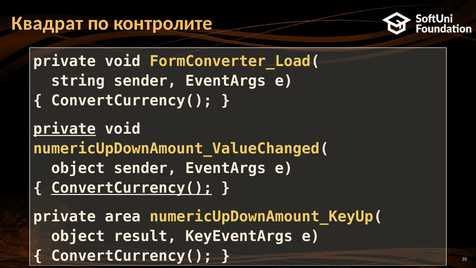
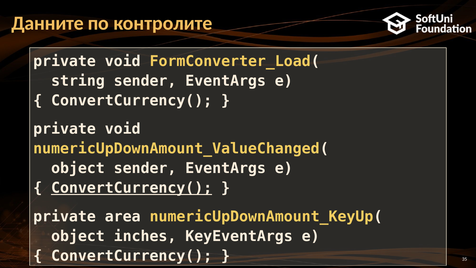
Квадрат: Квадрат -> Данните
private at (65, 129) underline: present -> none
result: result -> inches
